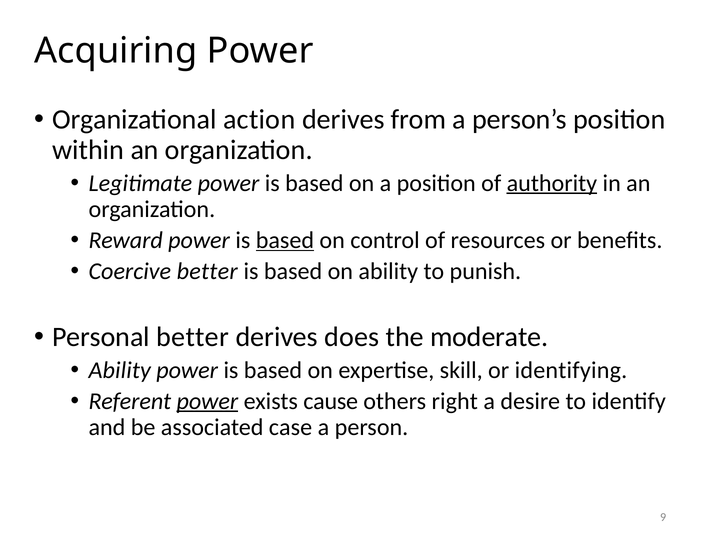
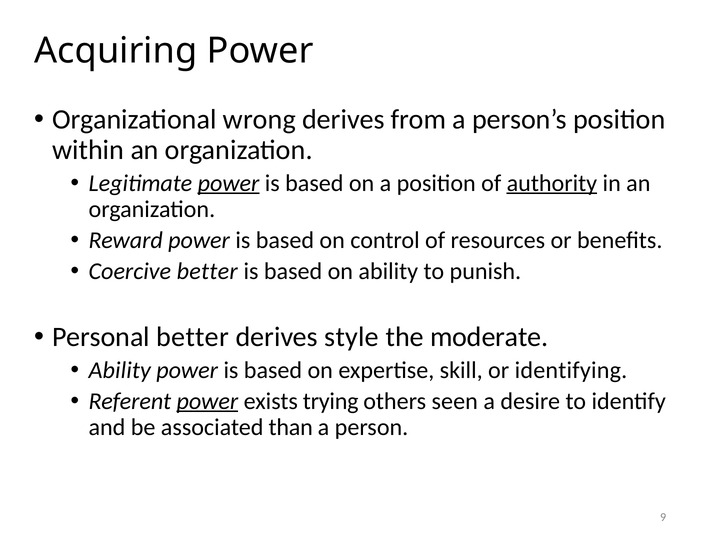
action: action -> wrong
power at (228, 183) underline: none -> present
based at (285, 240) underline: present -> none
does: does -> style
cause: cause -> trying
right: right -> seen
case: case -> than
